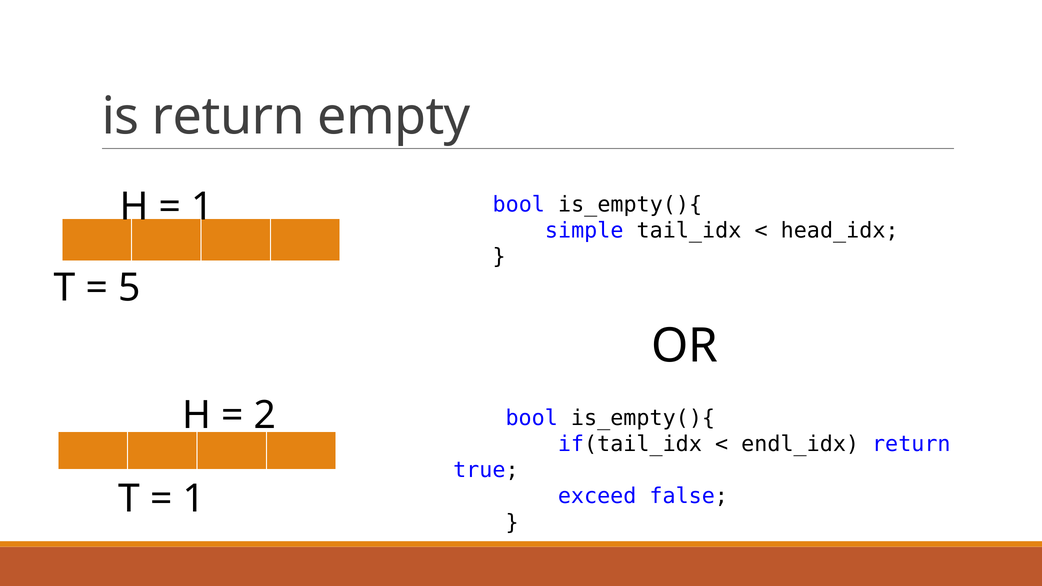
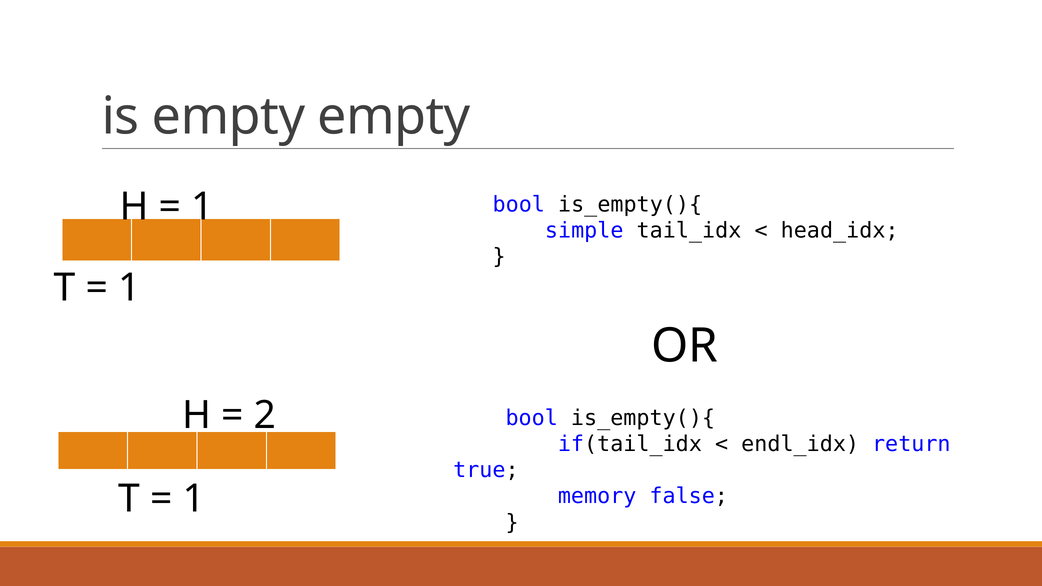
is return: return -> empty
5 at (129, 288): 5 -> 1
exceed: exceed -> memory
